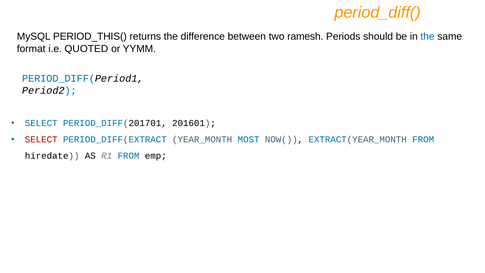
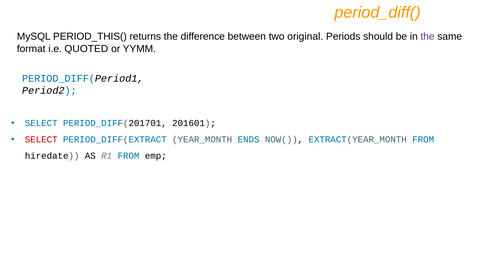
ramesh: ramesh -> original
the at (428, 37) colour: blue -> purple
MOST: MOST -> ENDS
